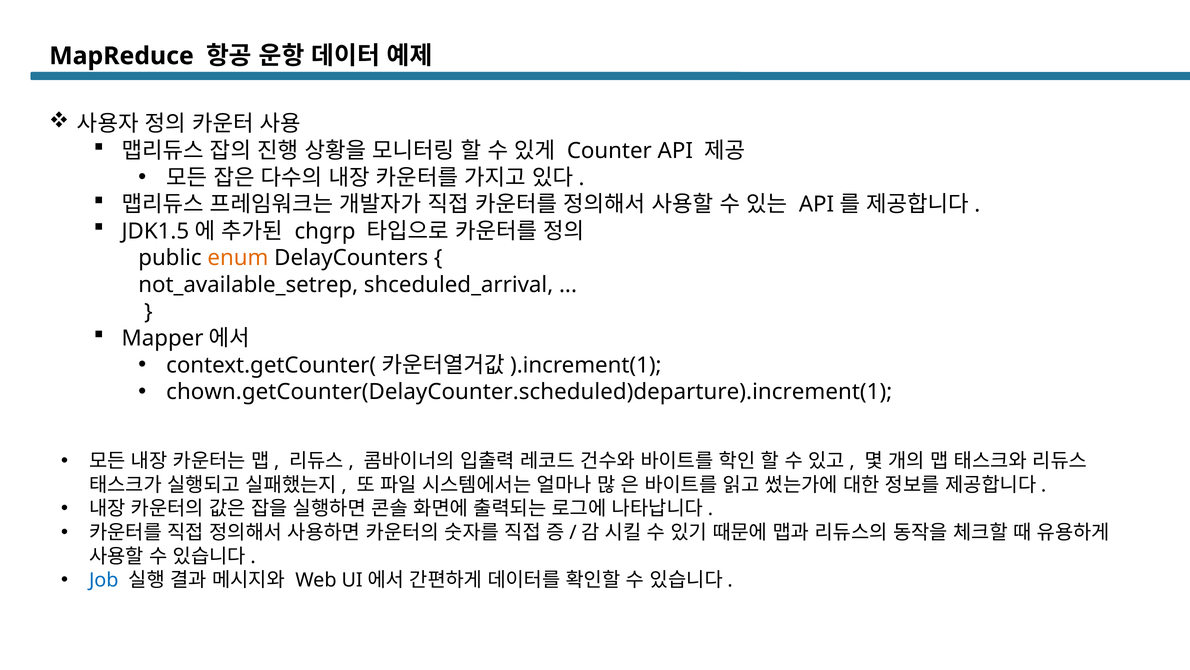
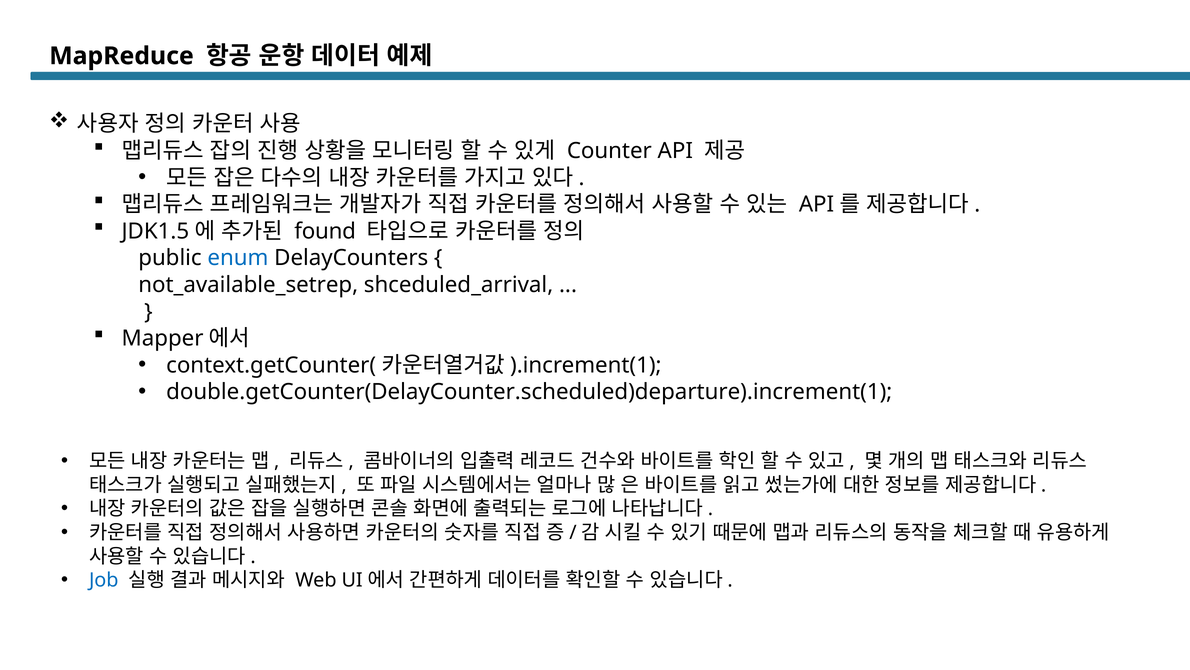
chgrp: chgrp -> found
enum colour: orange -> blue
chown.getCounter(DelayCounter.scheduled)departure).increment(1: chown.getCounter(DelayCounter.scheduled)departure).increment(1 -> double.getCounter(DelayCounter.scheduled)departure).increment(1
